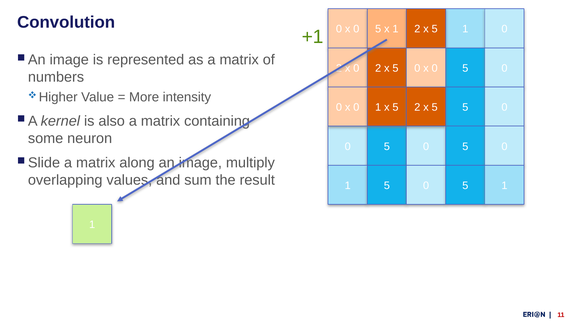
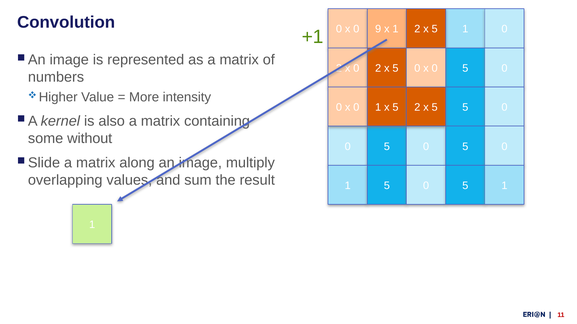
x 0 5: 5 -> 9
neuron: neuron -> without
